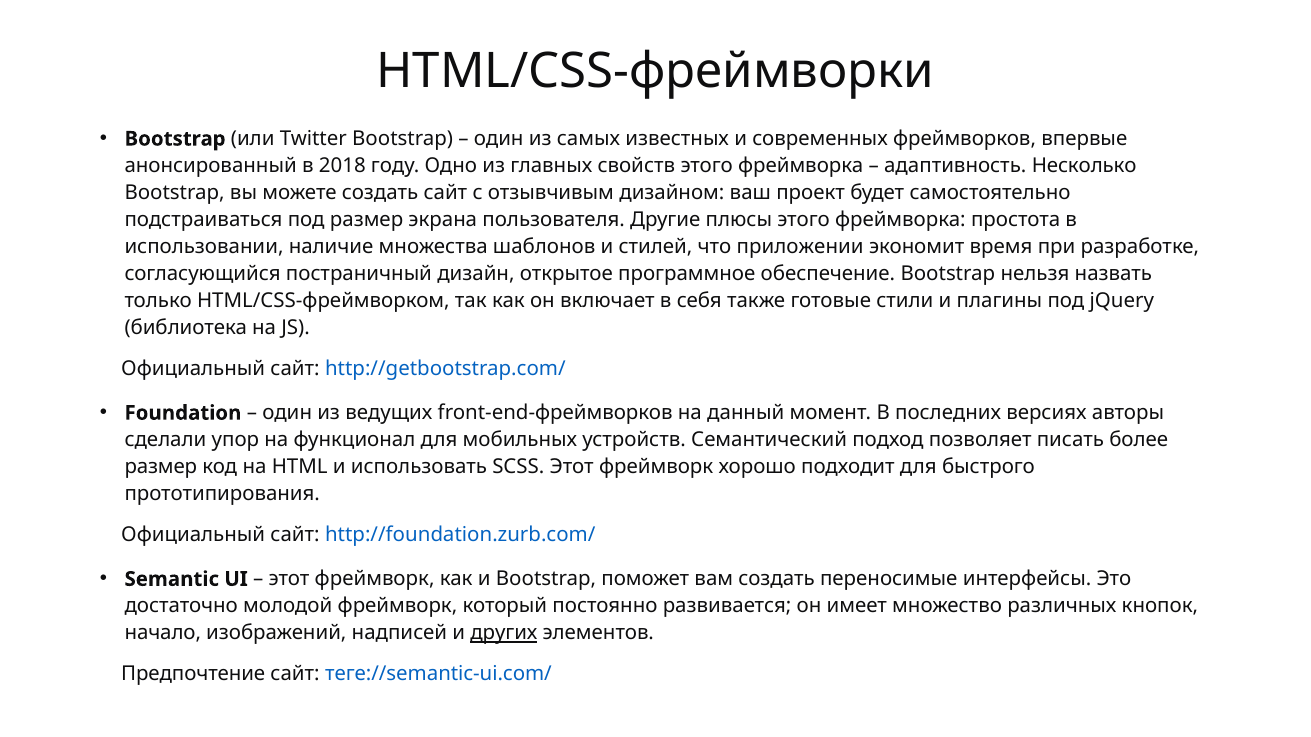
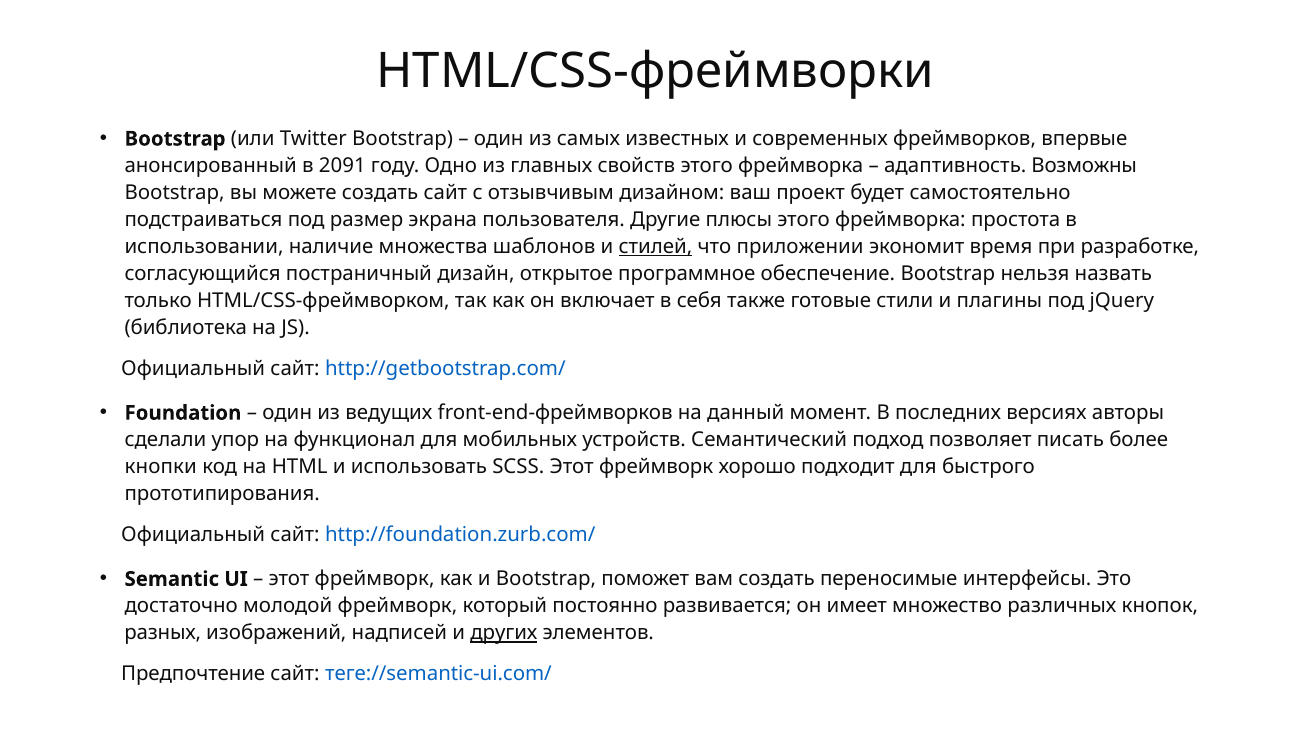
2018: 2018 -> 2091
Несколько: Несколько -> Возможны
стилей underline: none -> present
размер at (161, 467): размер -> кнопки
начало: начало -> разных
